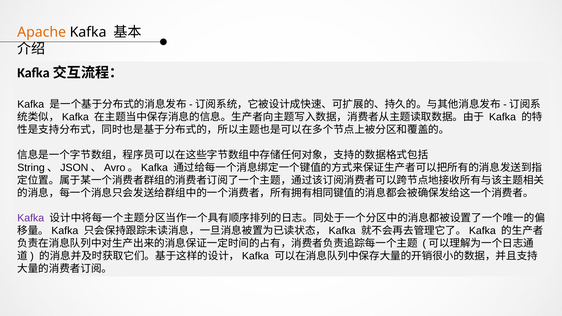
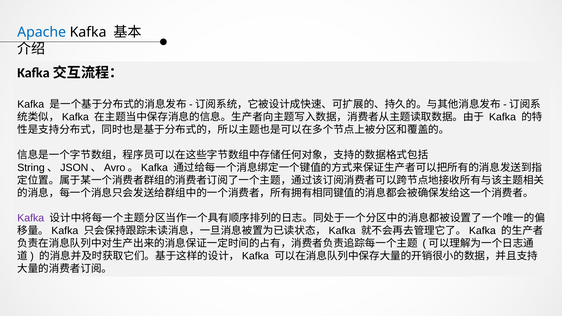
Apache colour: orange -> blue
